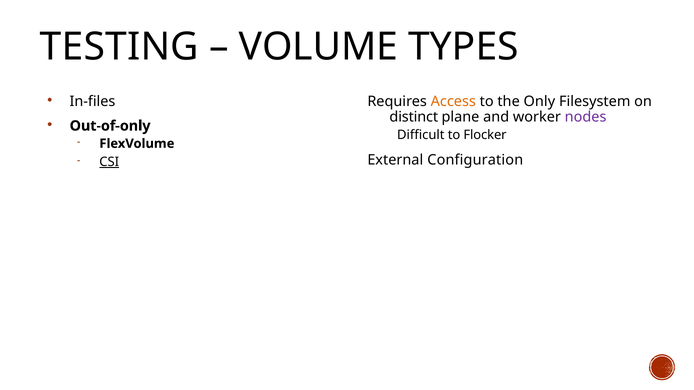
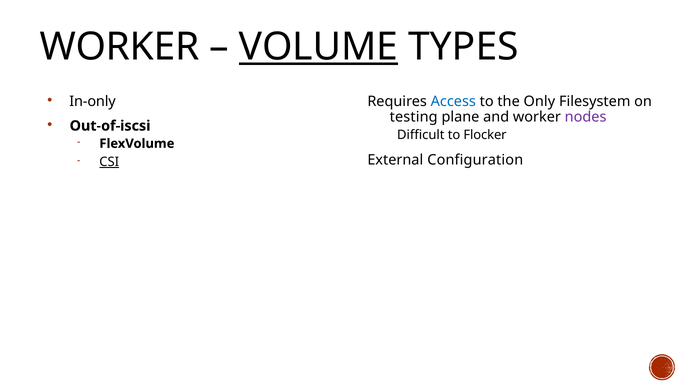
TESTING at (119, 47): TESTING -> WORKER
VOLUME underline: none -> present
Access colour: orange -> blue
In-files: In-files -> In-only
distinct: distinct -> testing
Out-of-only: Out-of-only -> Out-of-iscsi
